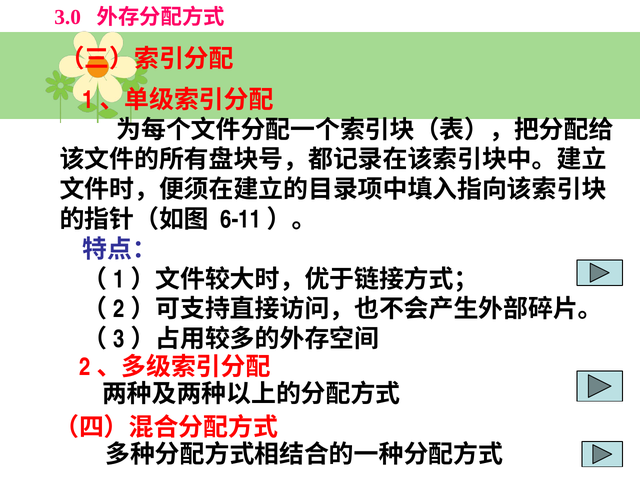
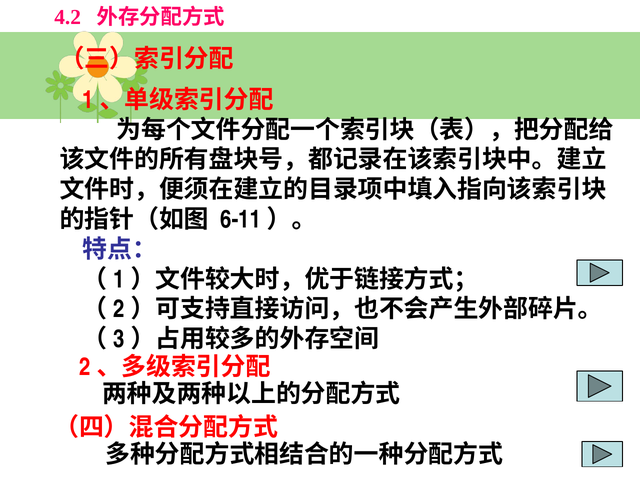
3.0: 3.0 -> 4.2
